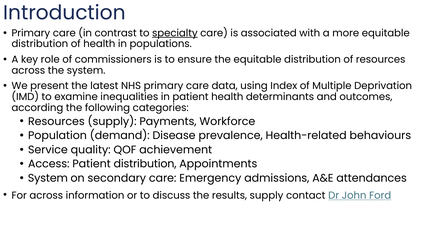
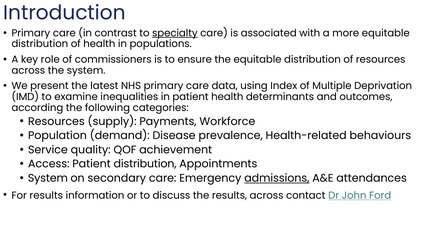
admissions underline: none -> present
For across: across -> results
results supply: supply -> across
